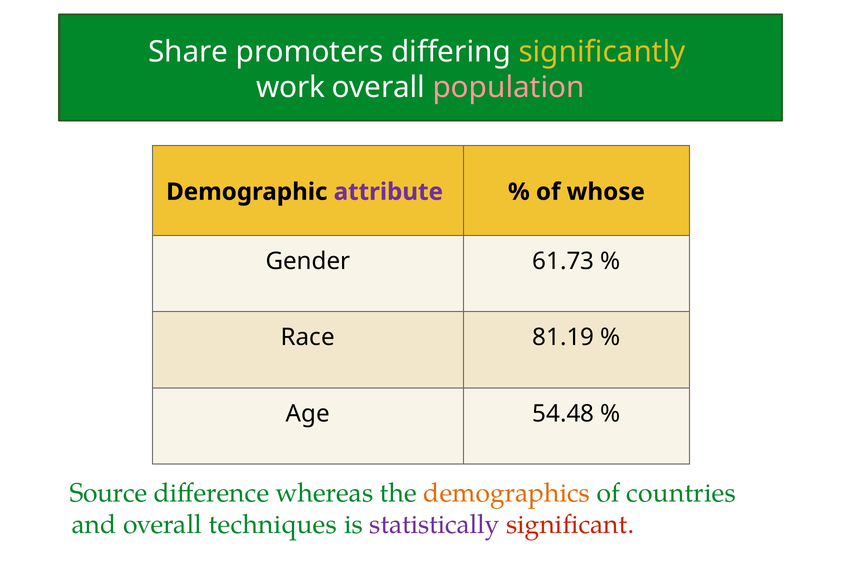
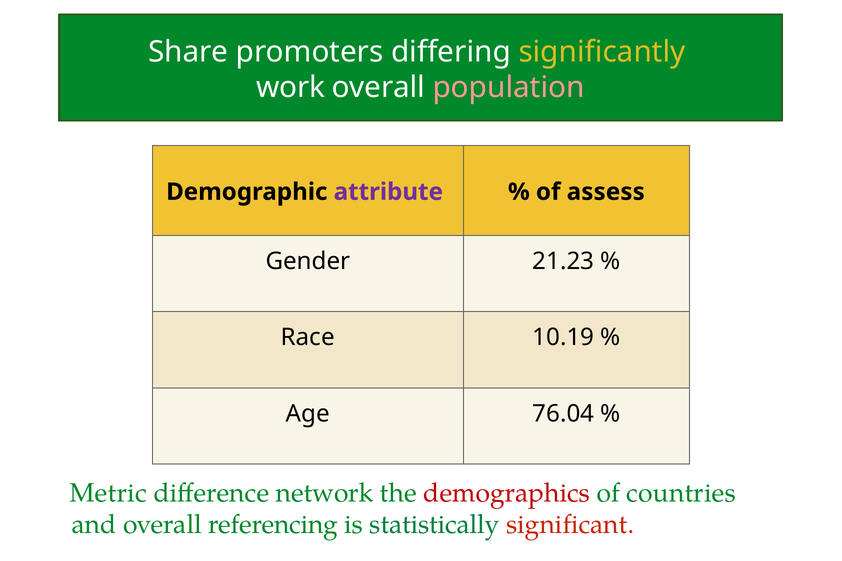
whose: whose -> assess
61.73: 61.73 -> 21.23
81.19: 81.19 -> 10.19
54.48: 54.48 -> 76.04
Source: Source -> Metric
whereas: whereas -> network
demographics colour: orange -> red
techniques: techniques -> referencing
statistically colour: purple -> green
